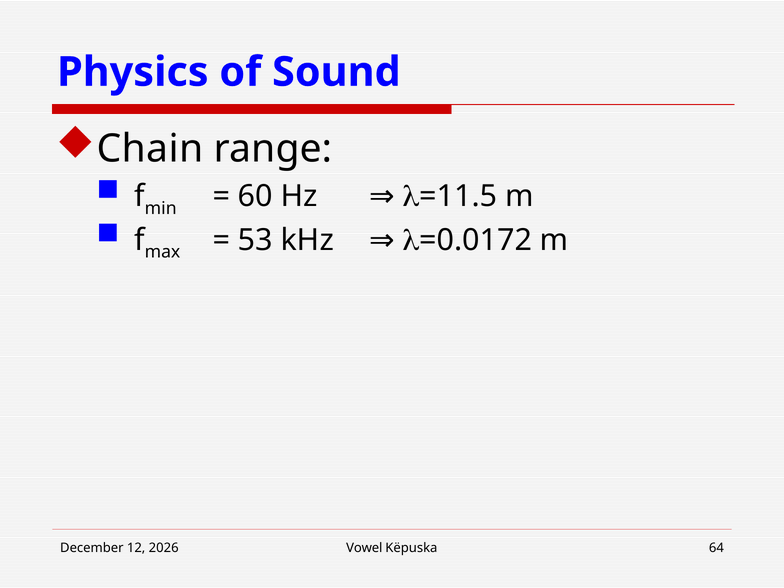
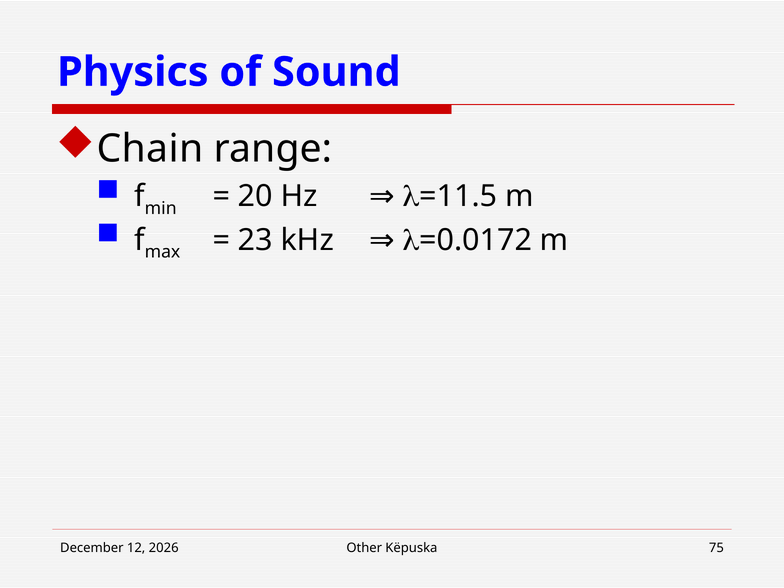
60: 60 -> 20
53: 53 -> 23
Vowel: Vowel -> Other
64: 64 -> 75
